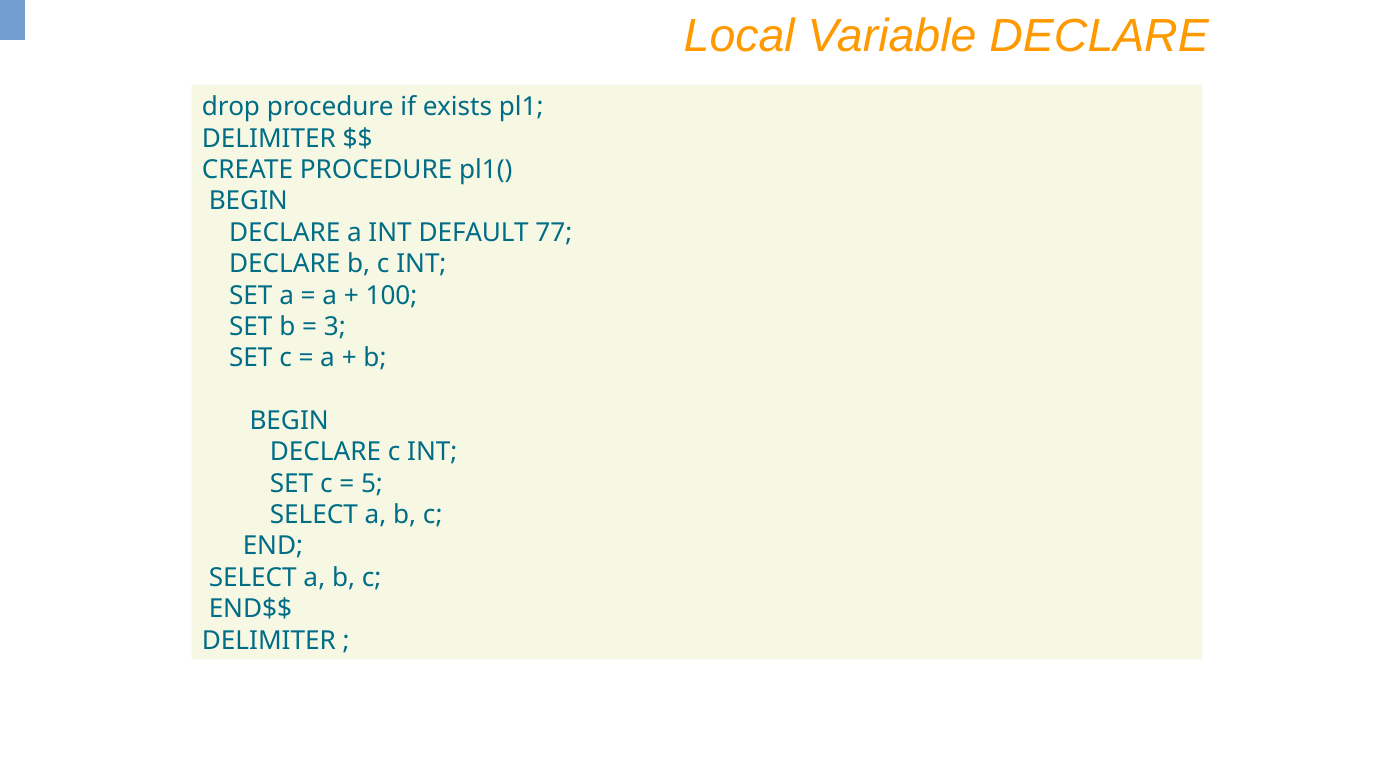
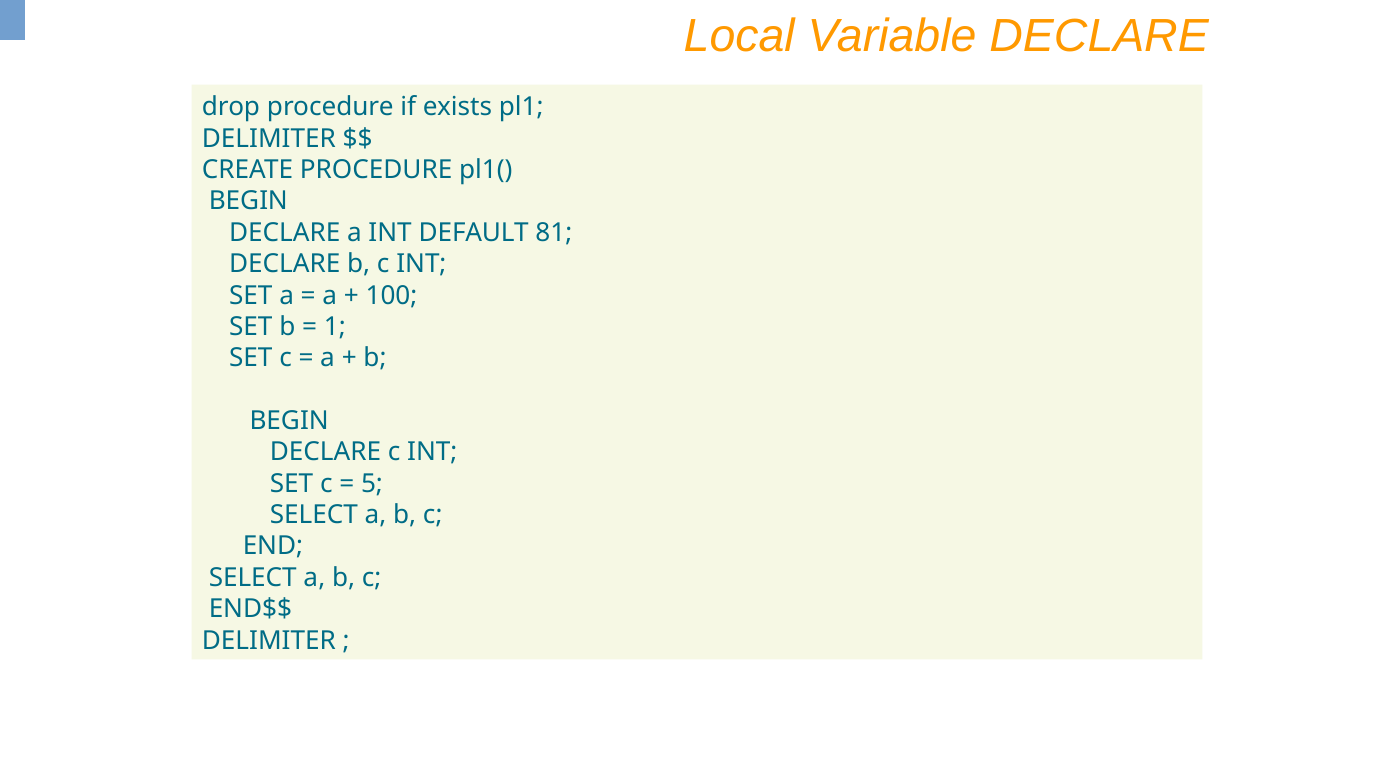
77: 77 -> 81
3: 3 -> 1
